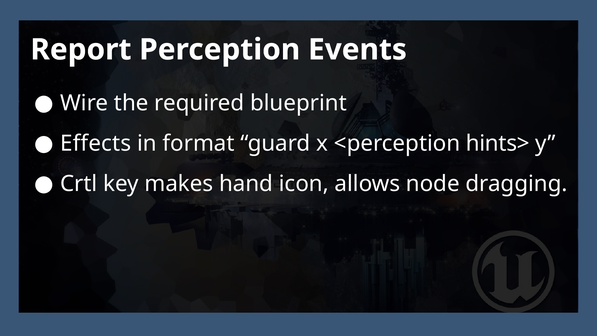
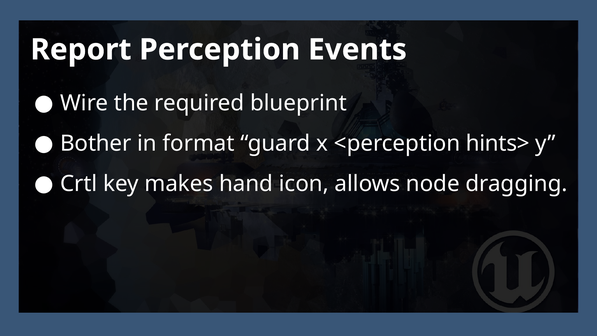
Effects: Effects -> Bother
